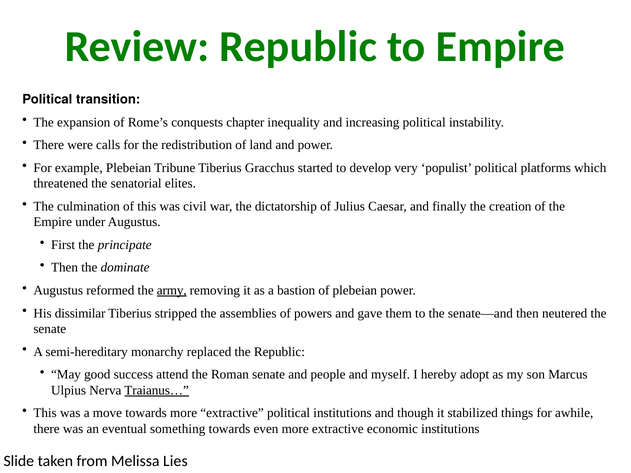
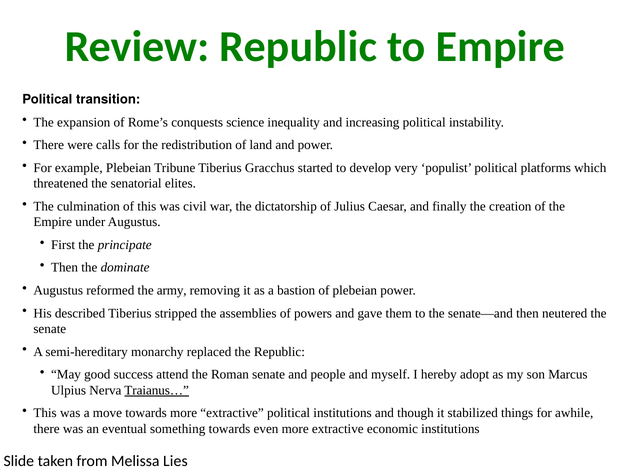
chapter: chapter -> science
army underline: present -> none
dissimilar: dissimilar -> described
